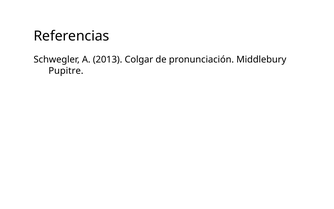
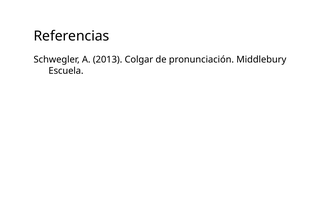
Pupitre: Pupitre -> Escuela
